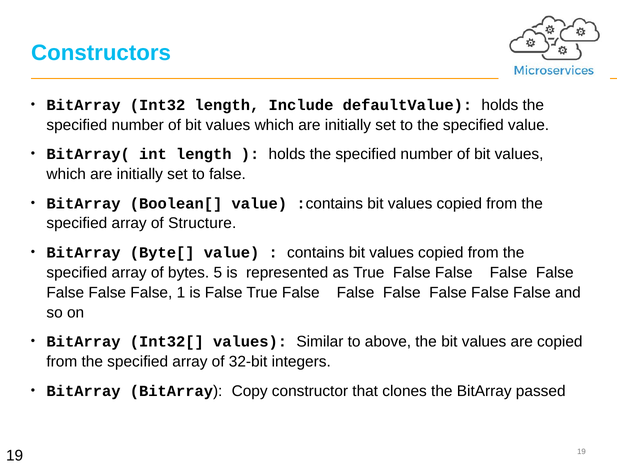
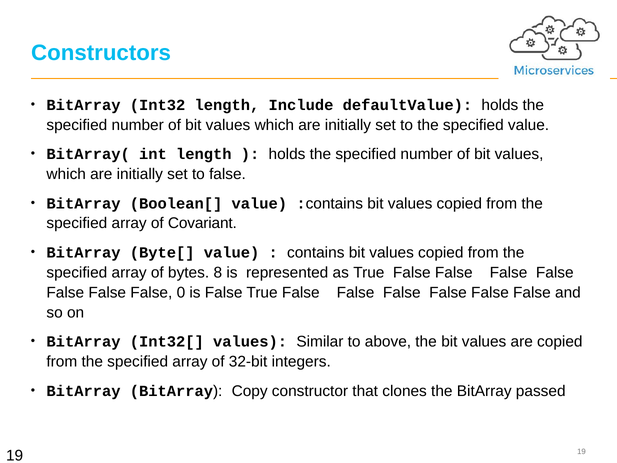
Structure: Structure -> Covariant
5: 5 -> 8
1: 1 -> 0
